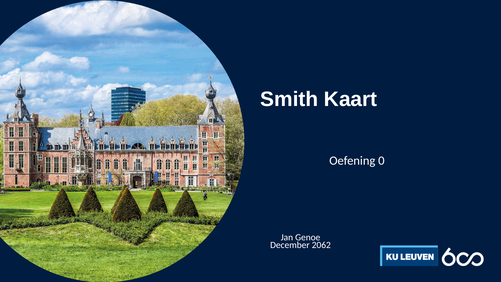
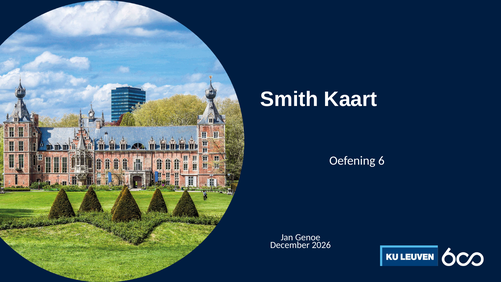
0: 0 -> 6
2062: 2062 -> 2026
